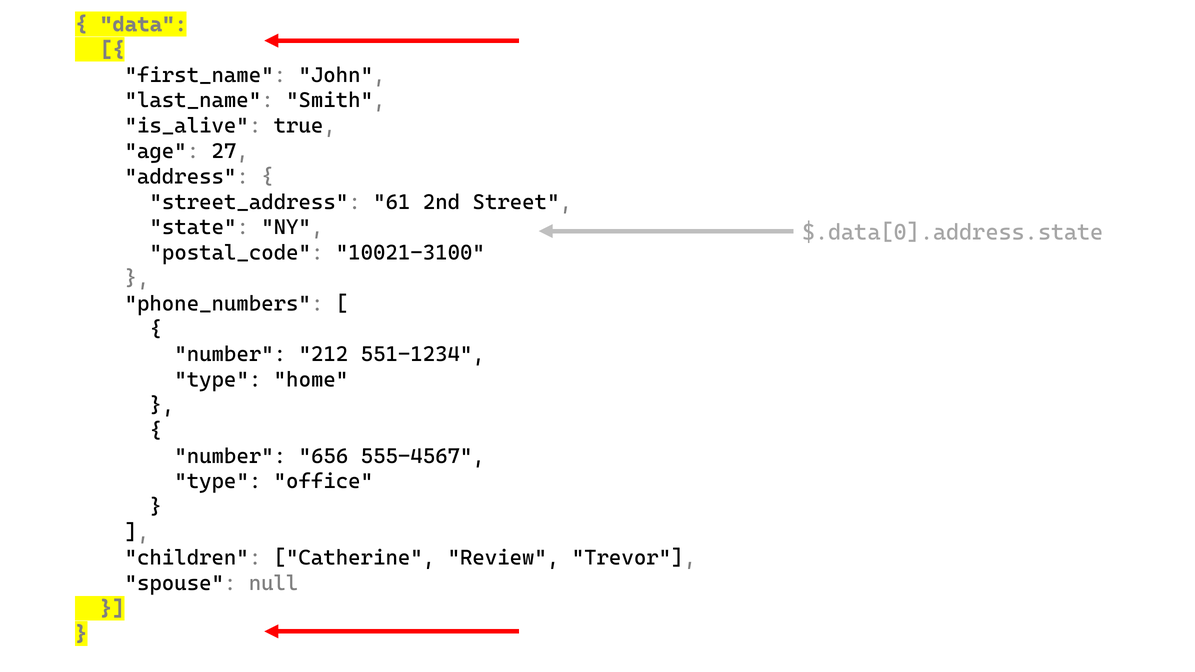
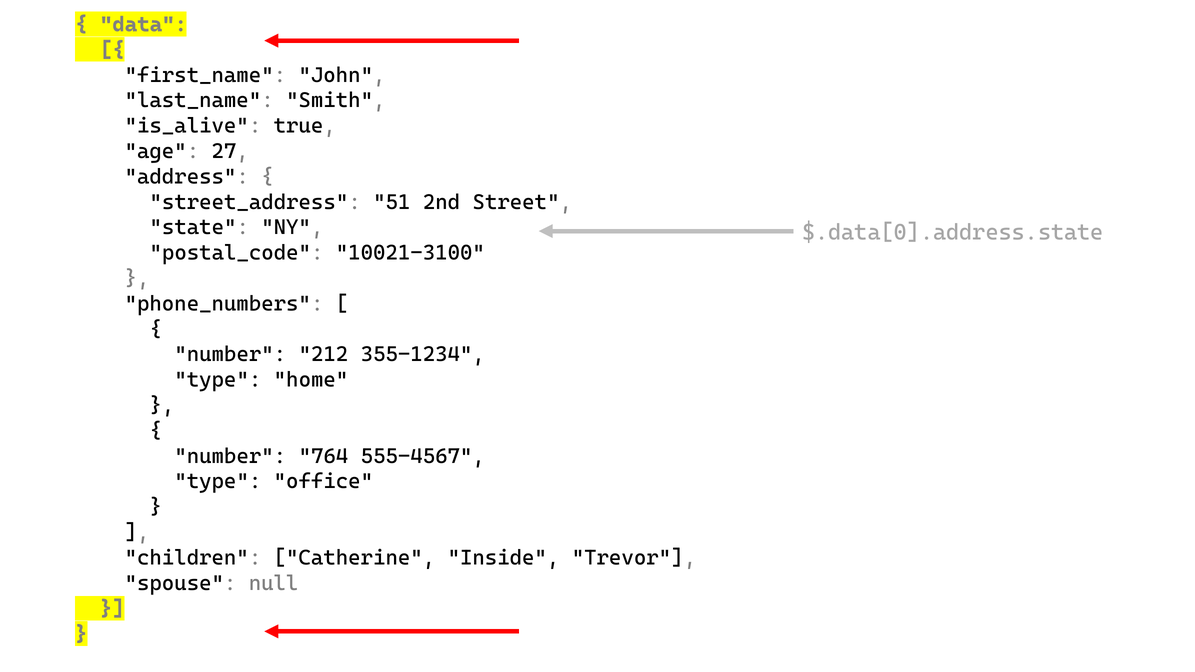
61: 61 -> 51
551-1234: 551-1234 -> 355-1234
656: 656 -> 764
Review: Review -> Inside
